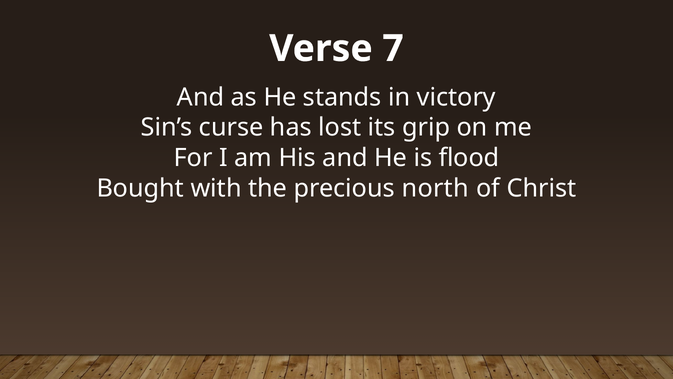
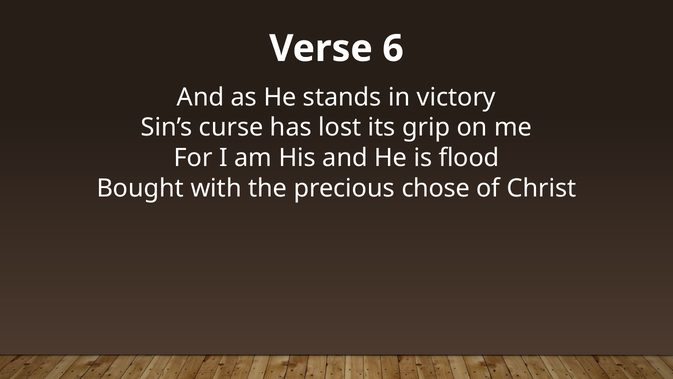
7: 7 -> 6
north: north -> chose
